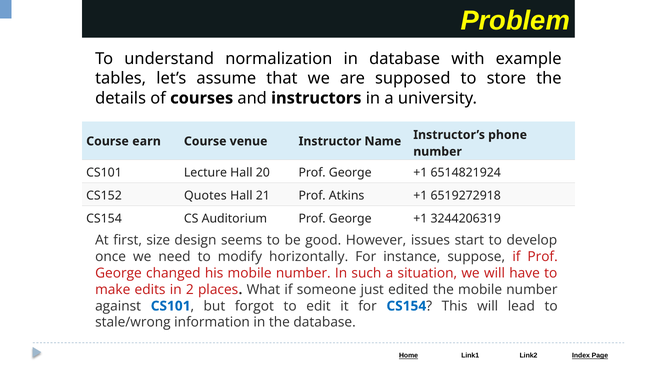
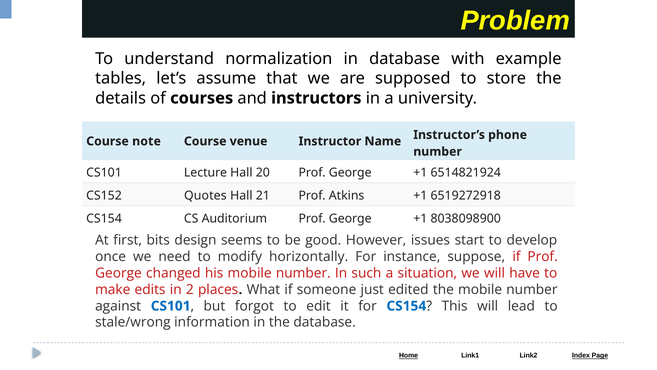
earn: earn -> note
3244206319: 3244206319 -> 8038098900
size: size -> bits
